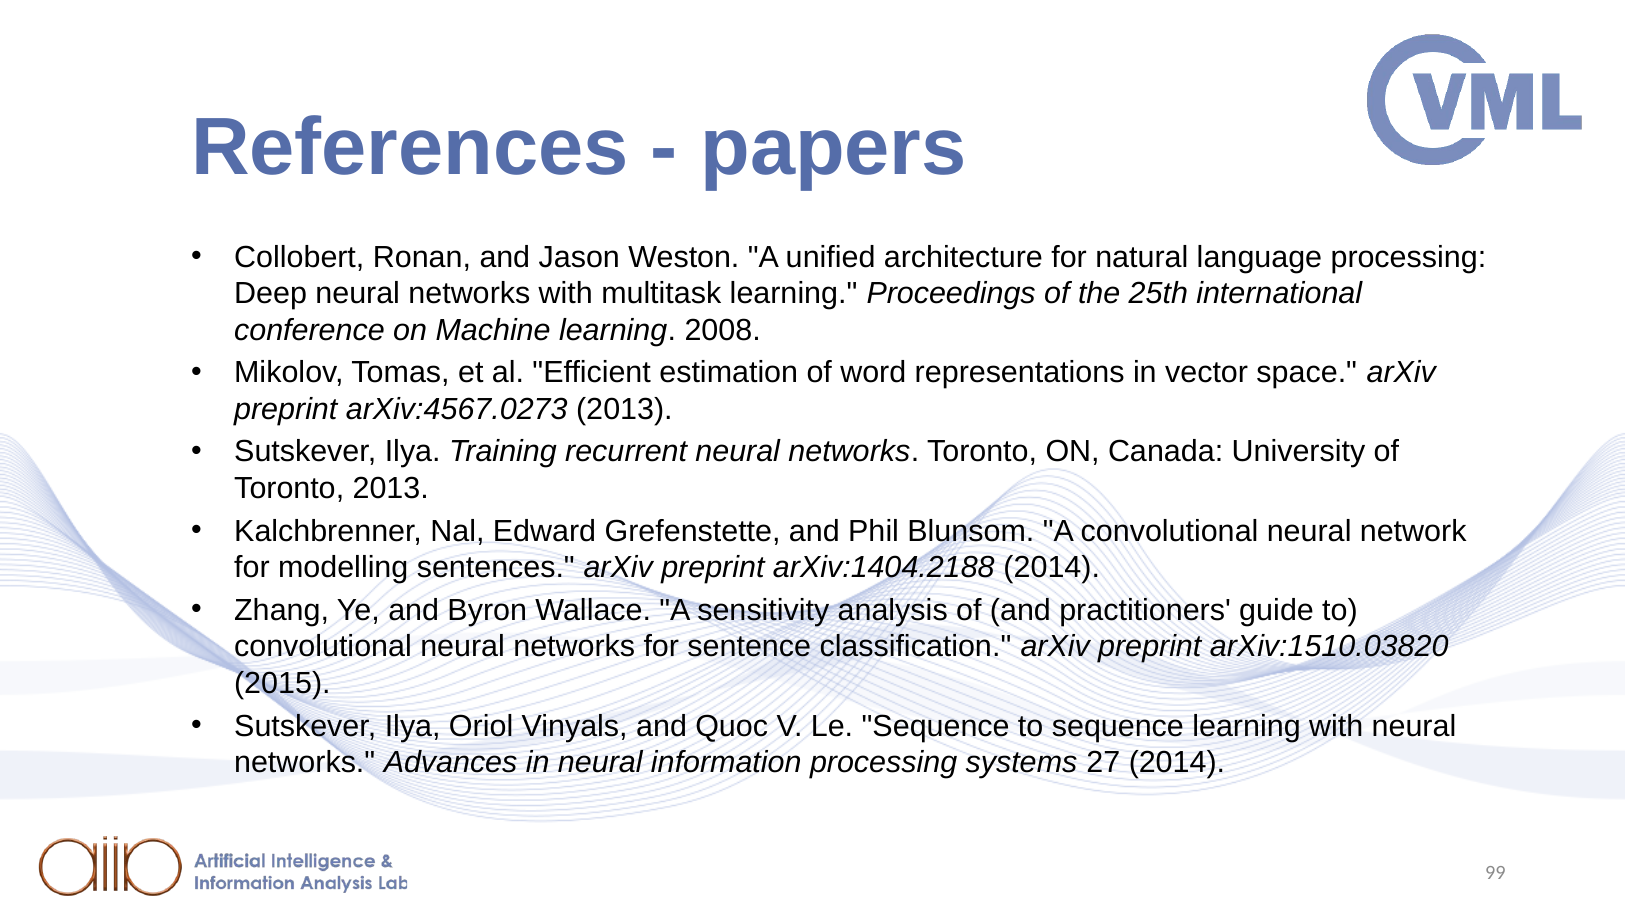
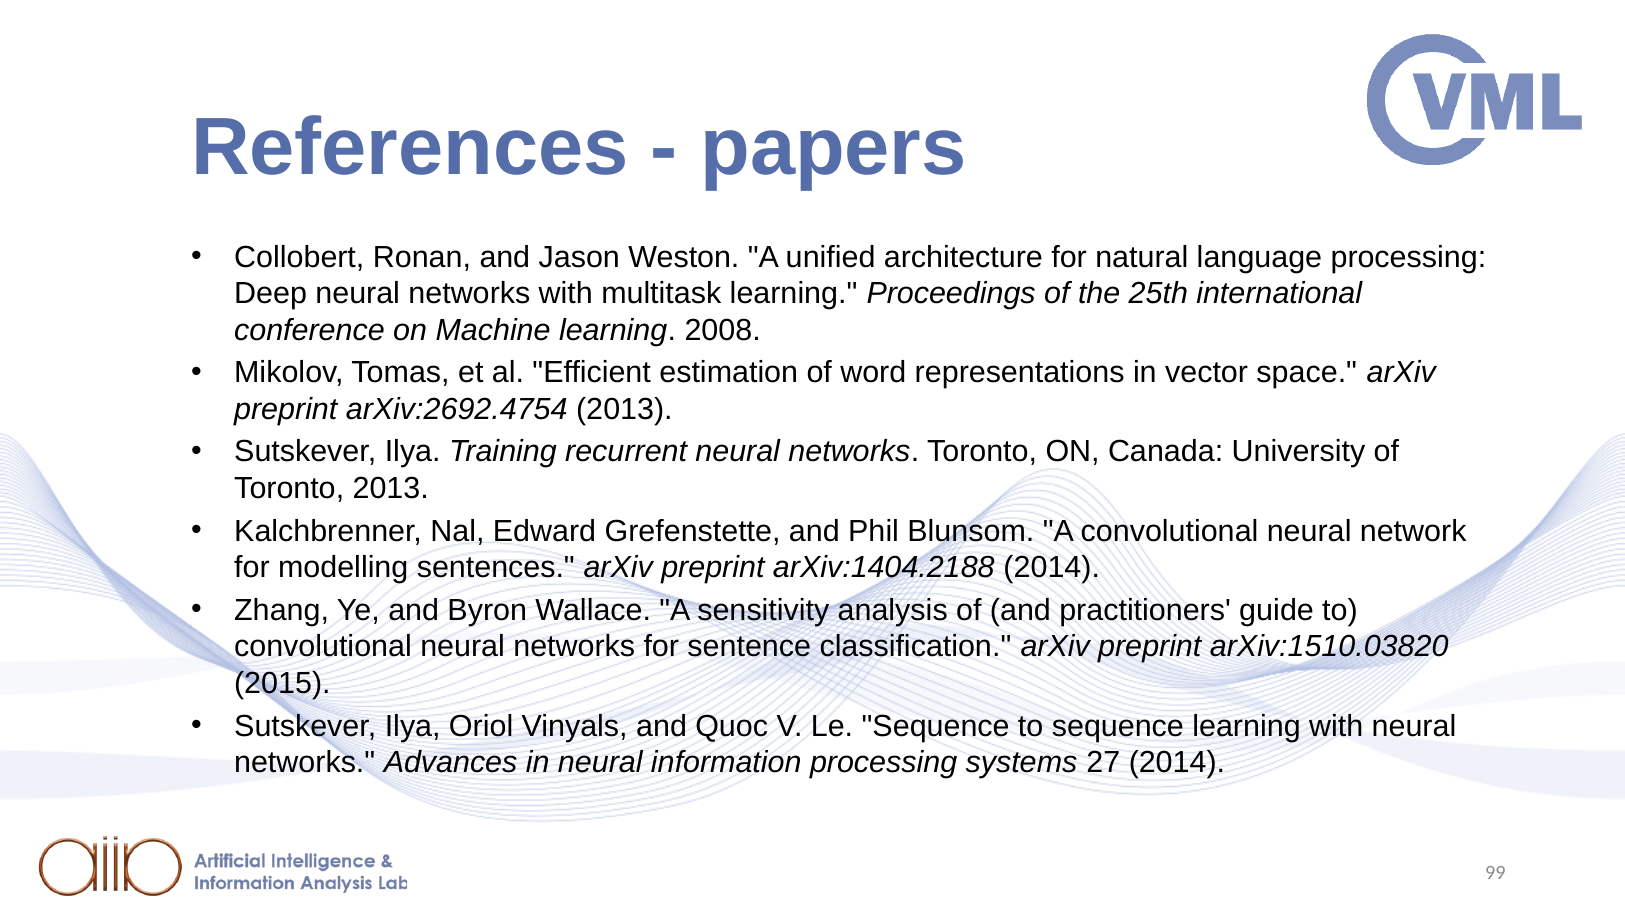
arXiv:4567.0273: arXiv:4567.0273 -> arXiv:2692.4754
